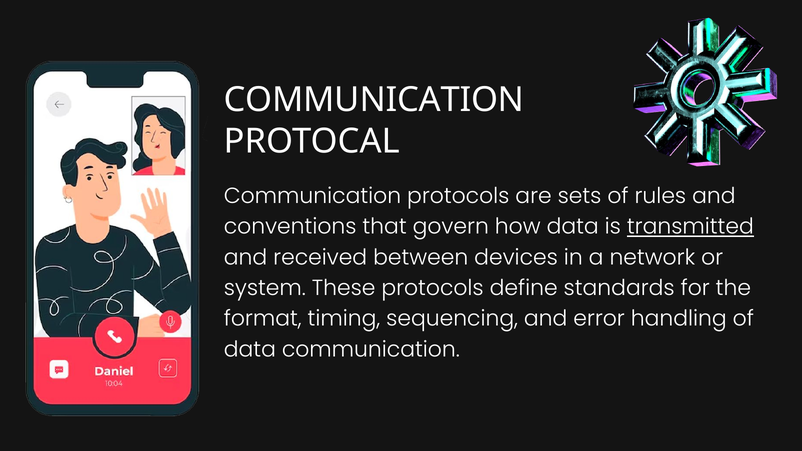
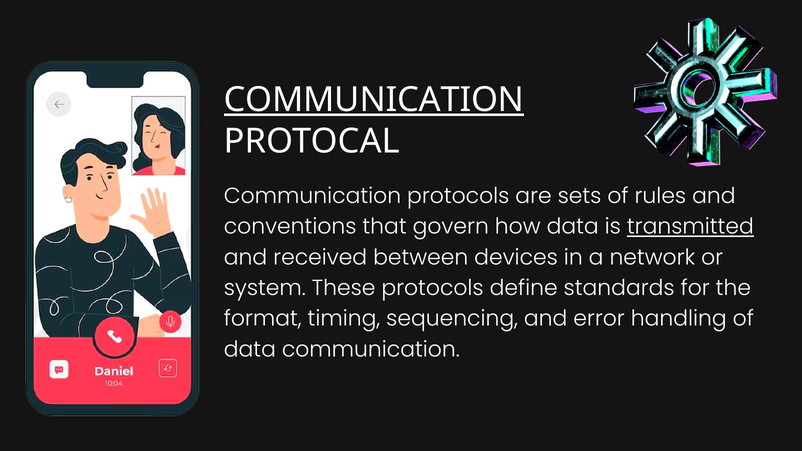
COMMUNICATION at (374, 100) underline: none -> present
